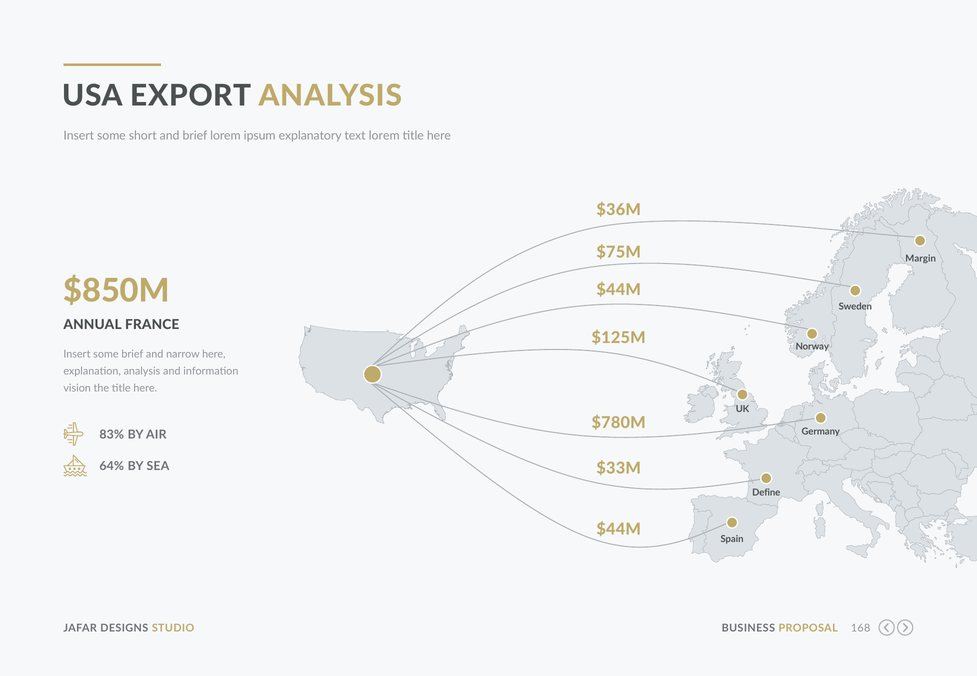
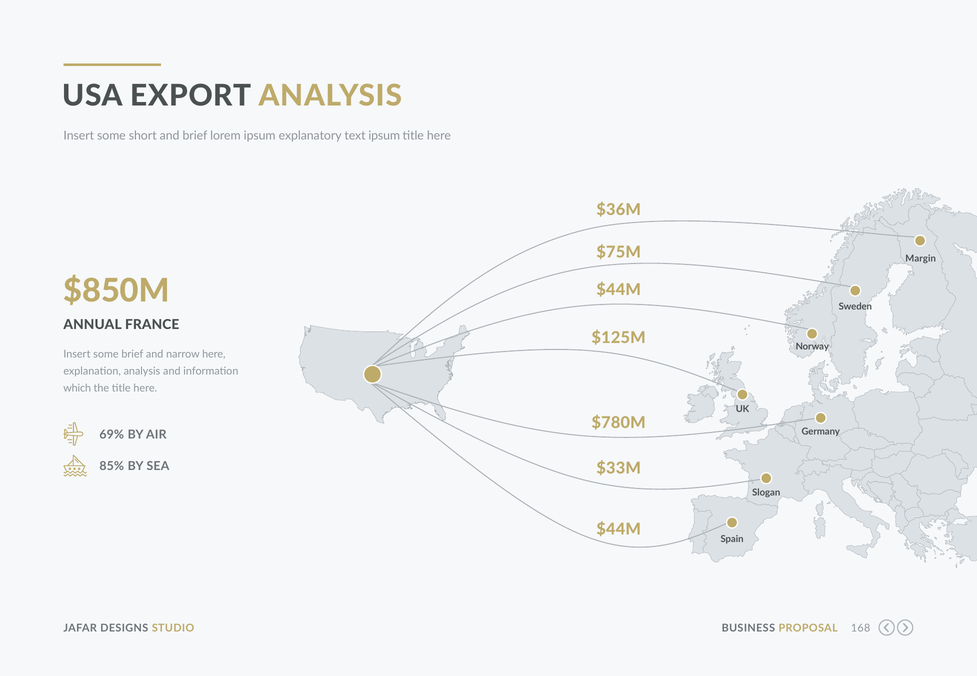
text lorem: lorem -> ipsum
vision: vision -> which
83%: 83% -> 69%
64%: 64% -> 85%
Define: Define -> Slogan
